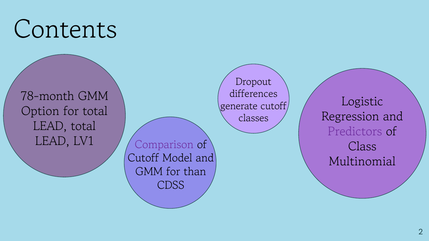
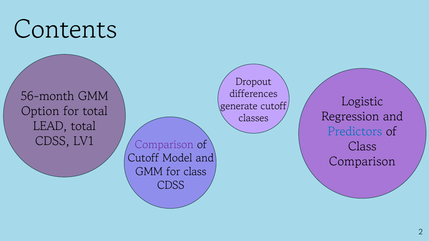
78-month: 78-month -> 56-month
Predictors colour: purple -> blue
LEAD at (52, 142): LEAD -> CDSS
Multinomial at (362, 162): Multinomial -> Comparison
for than: than -> class
